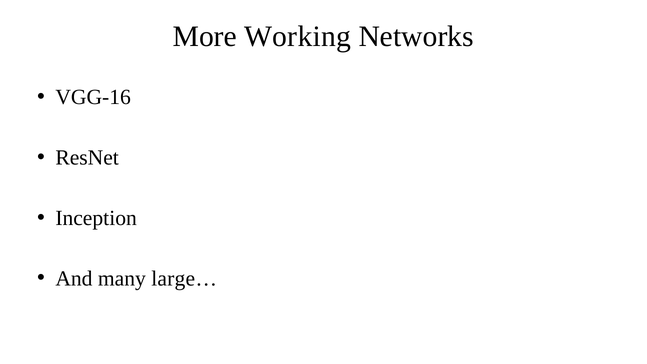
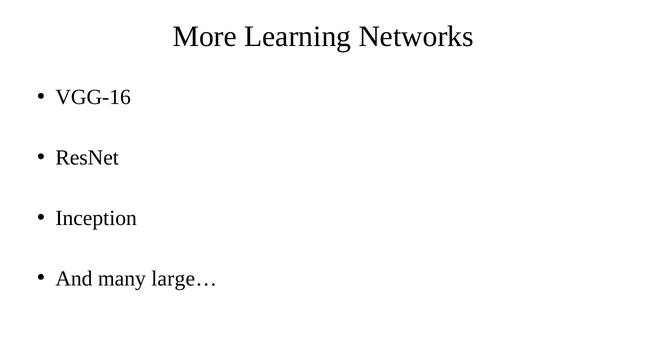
Working: Working -> Learning
